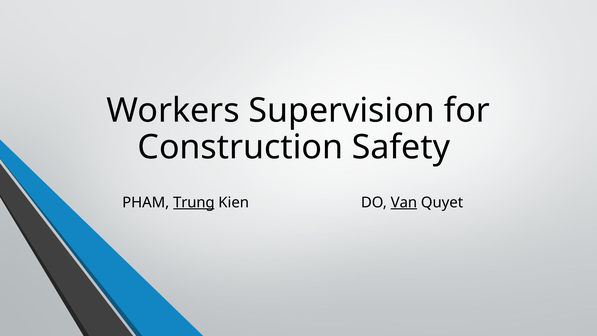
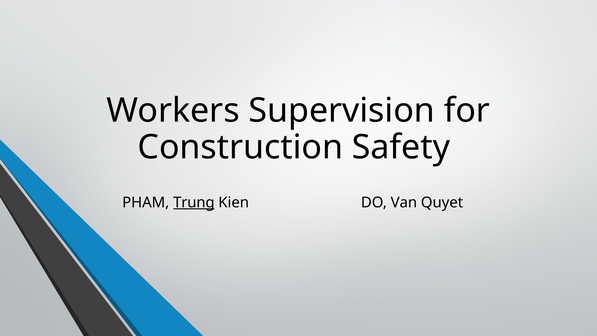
Van underline: present -> none
